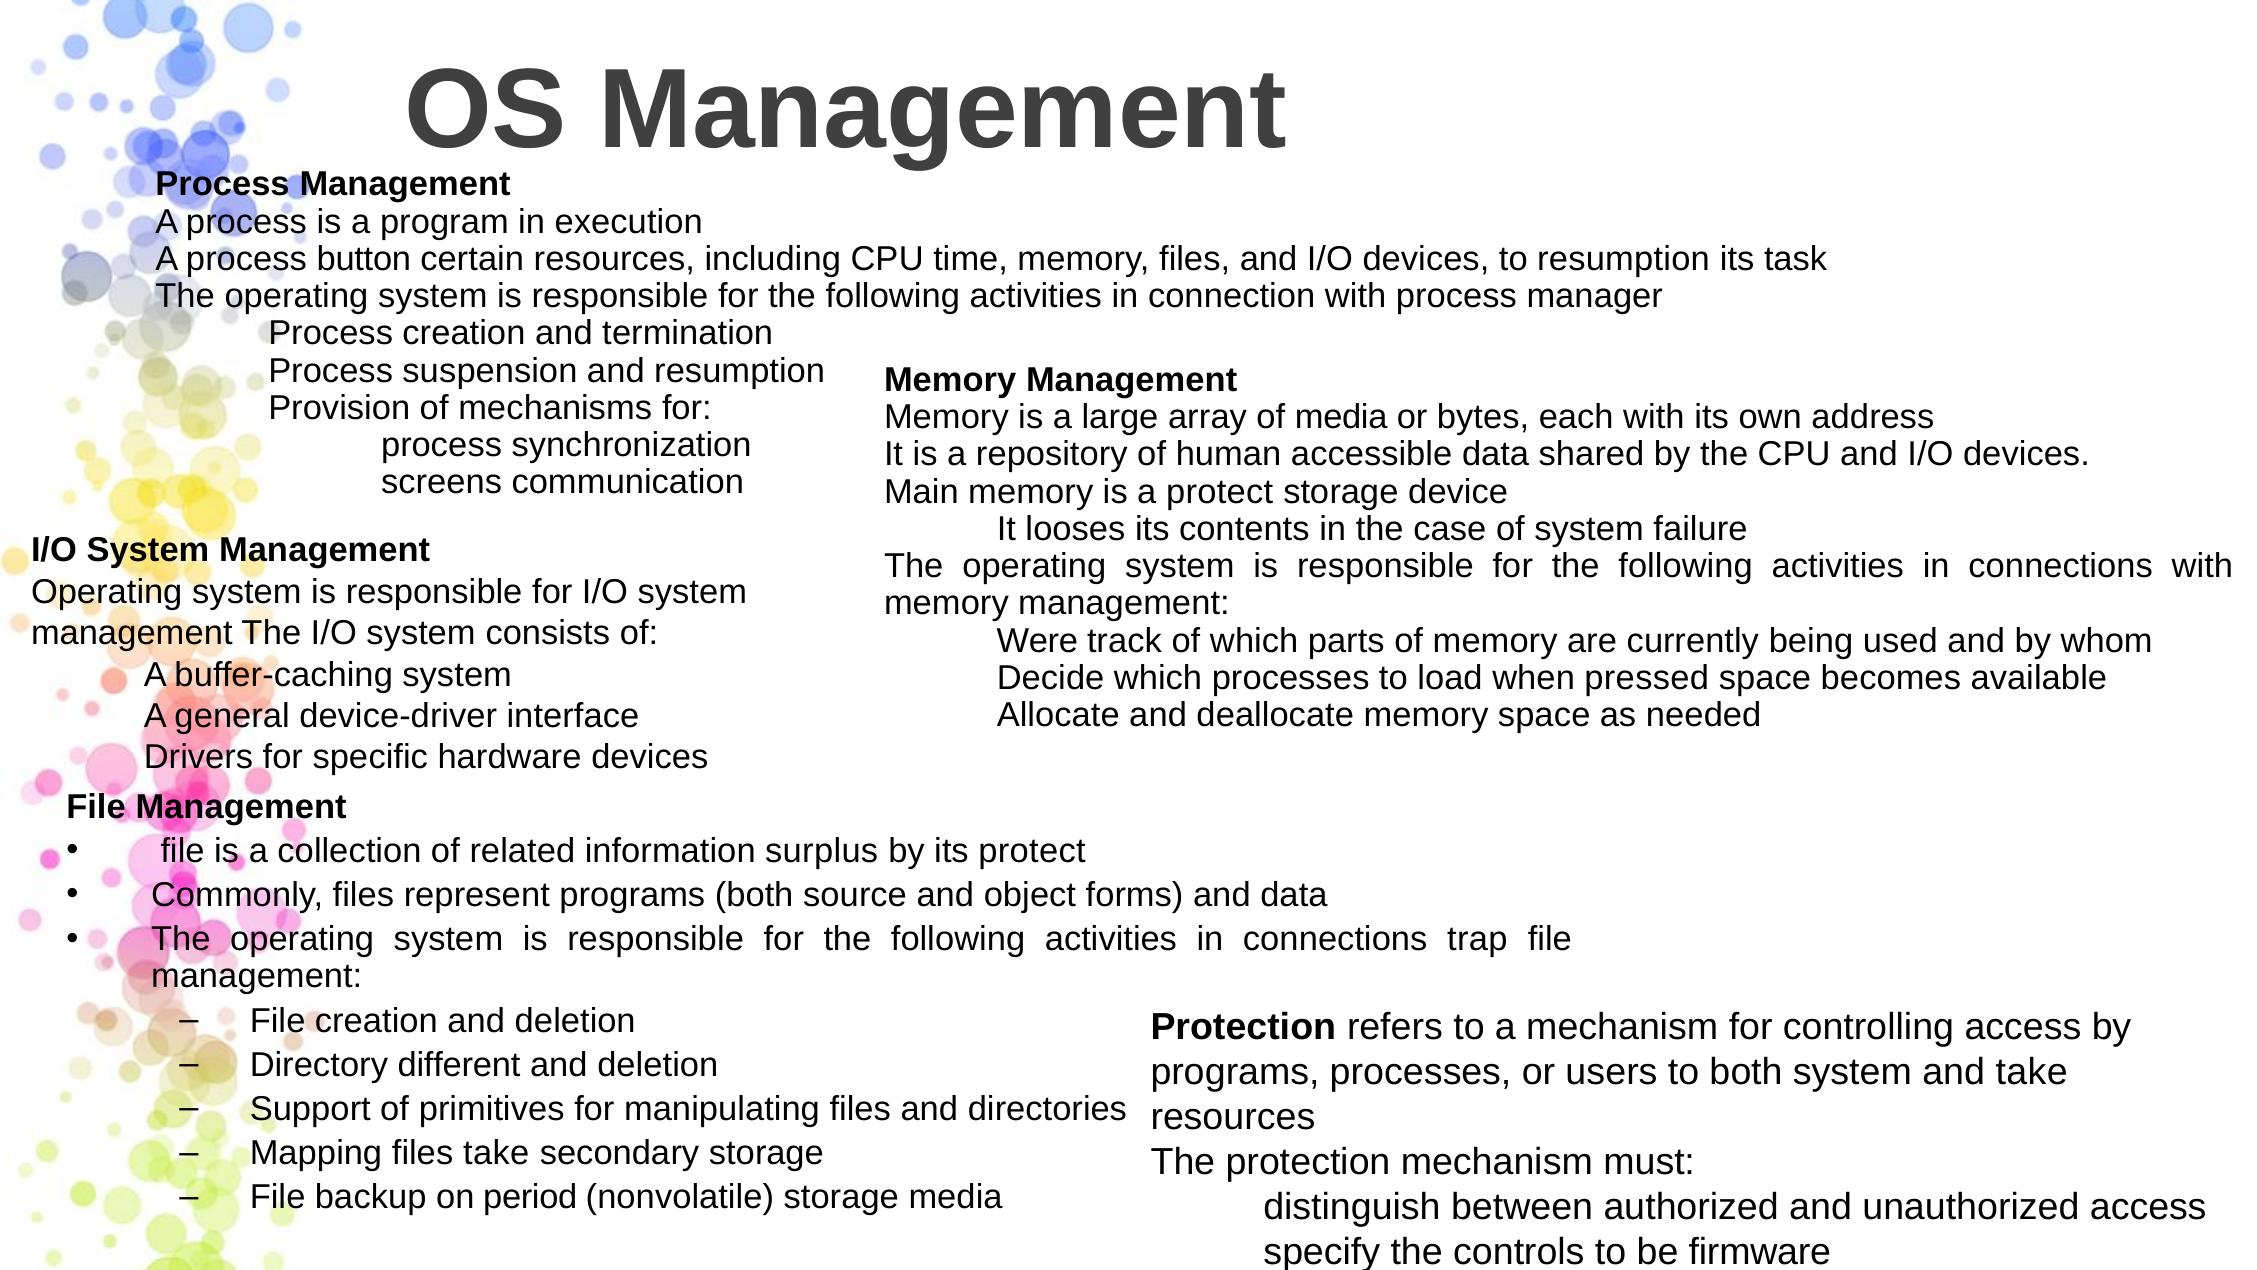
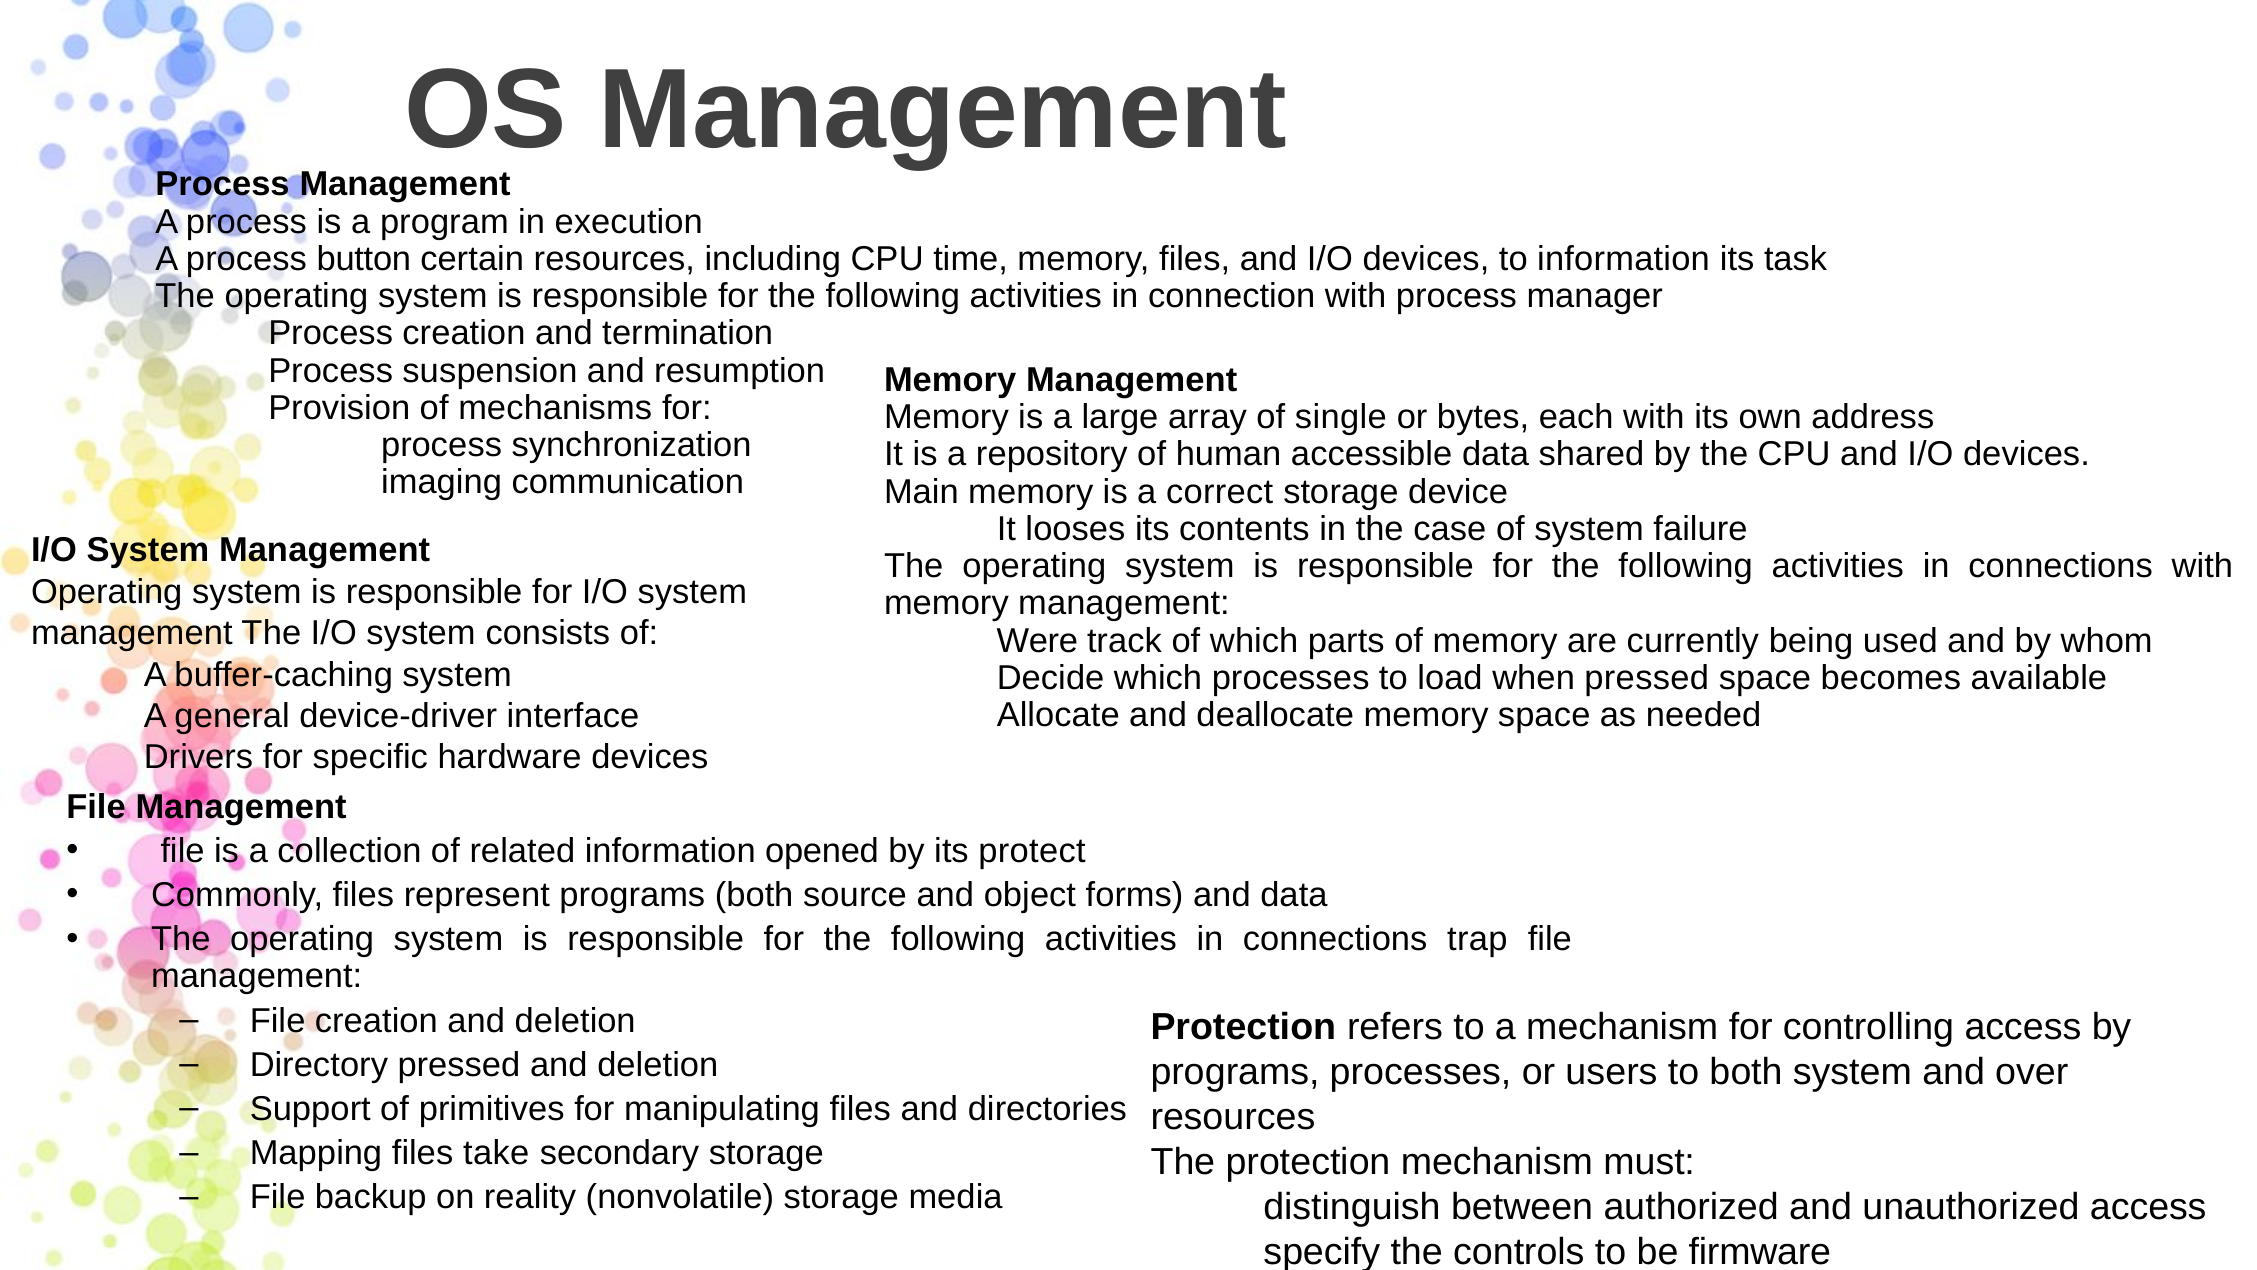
to resumption: resumption -> information
of media: media -> single
screens: screens -> imaging
a protect: protect -> correct
surplus: surplus -> opened
Directory different: different -> pressed
and take: take -> over
period: period -> reality
